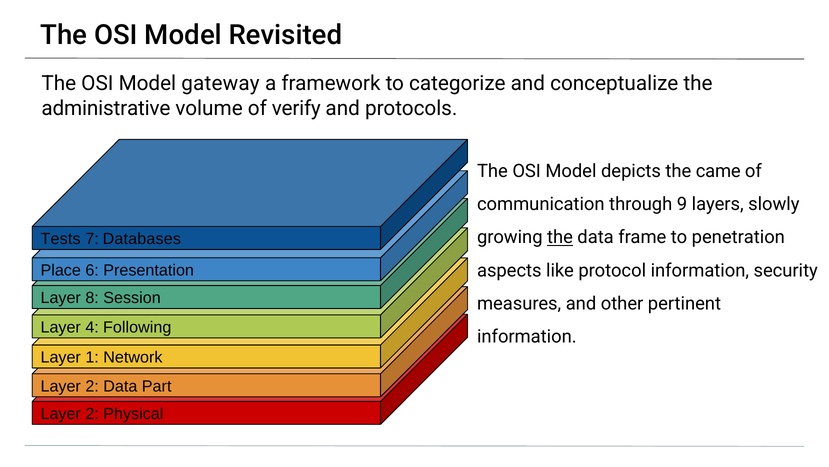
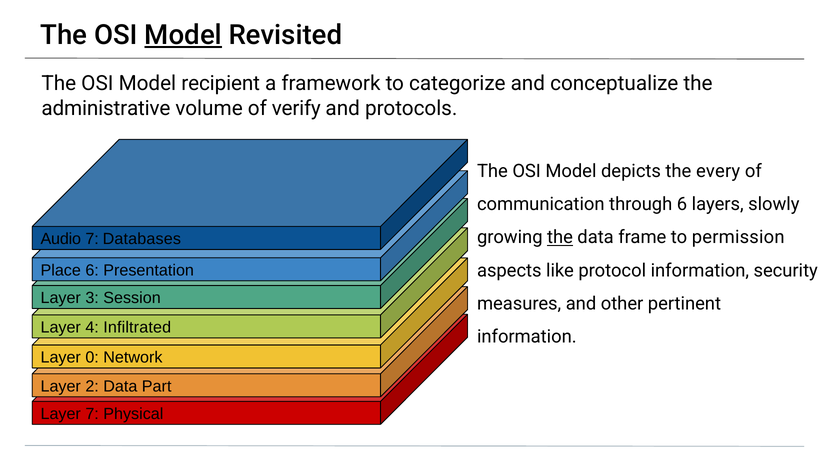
Model at (183, 35) underline: none -> present
gateway: gateway -> recipient
came: came -> every
through 9: 9 -> 6
penetration: penetration -> permission
Tests: Tests -> Audio
8: 8 -> 3
Following: Following -> Infiltrated
1: 1 -> 0
2 at (92, 413): 2 -> 7
